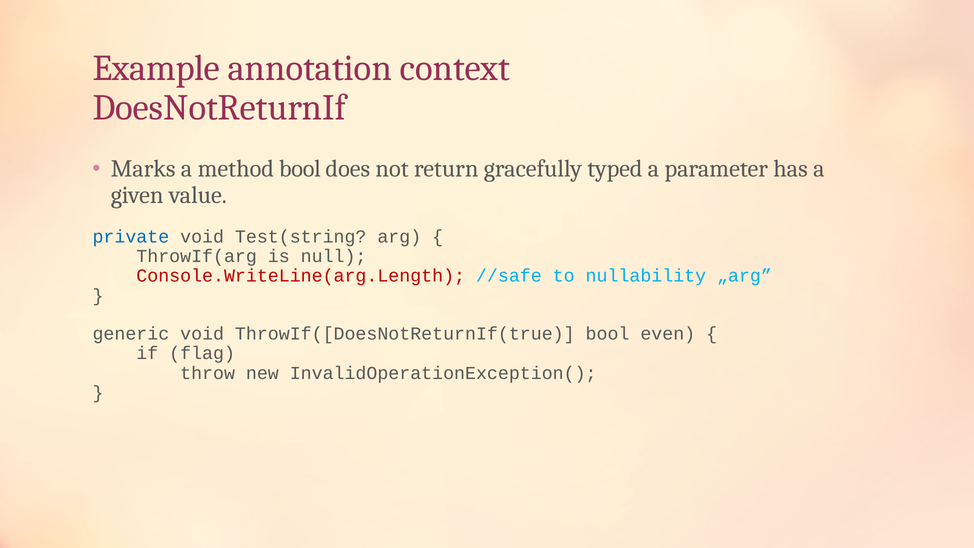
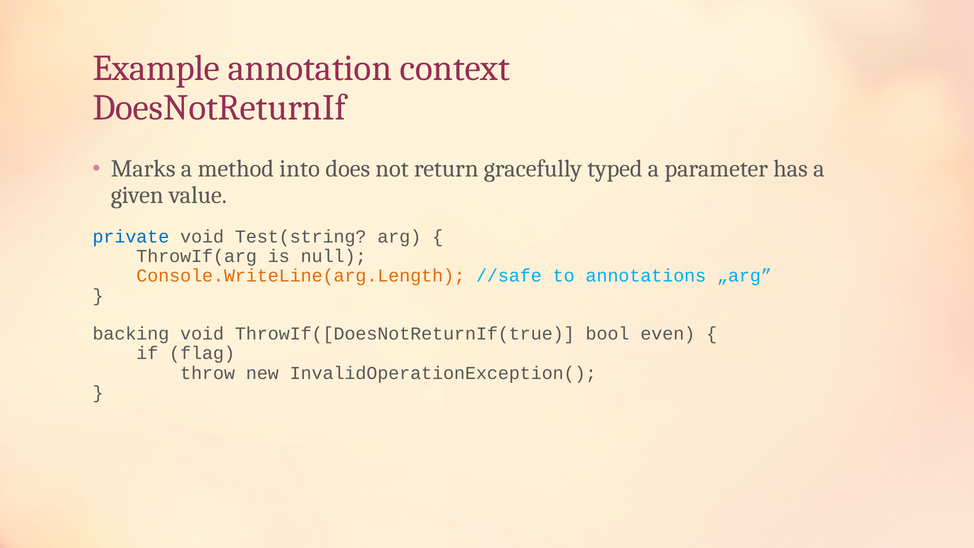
method bool: bool -> into
Console.WriteLine(arg.Length colour: red -> orange
nullability: nullability -> annotations
generic: generic -> backing
